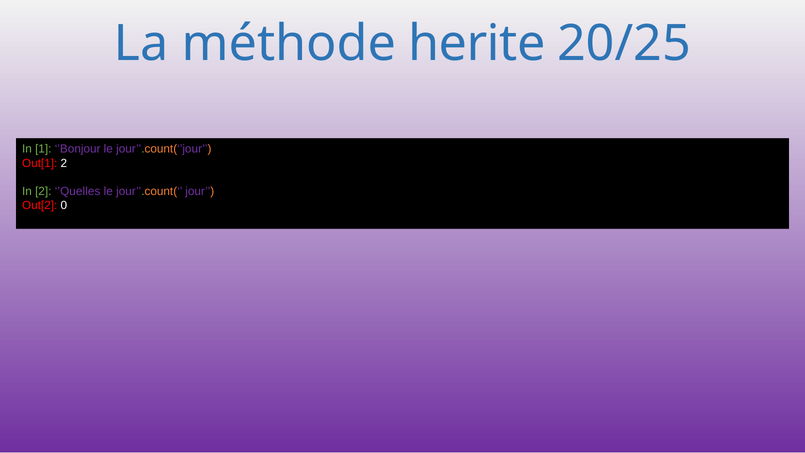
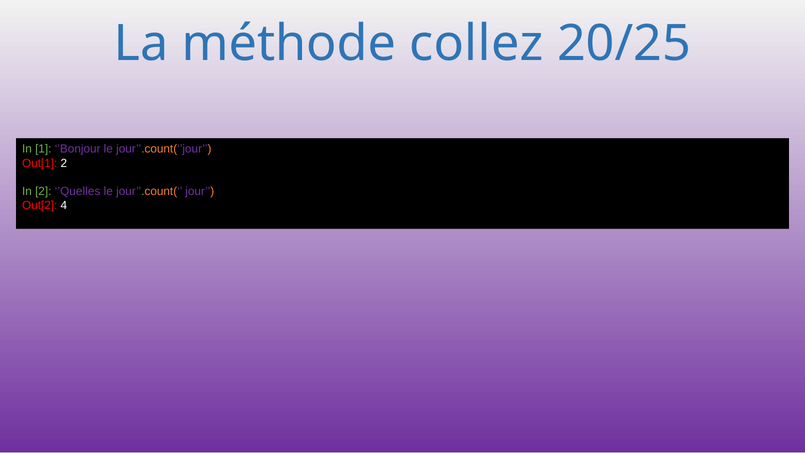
herite: herite -> collez
0: 0 -> 4
